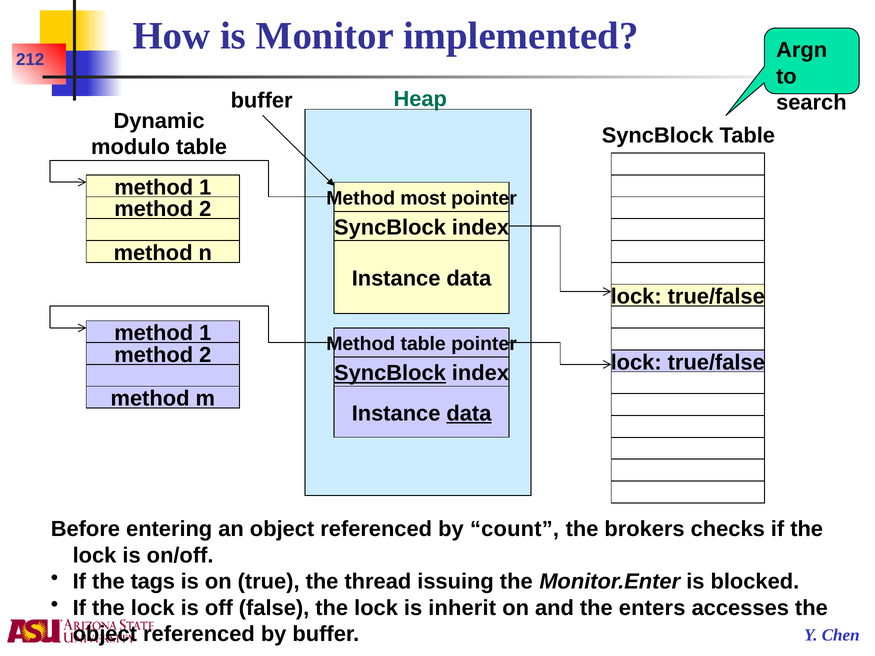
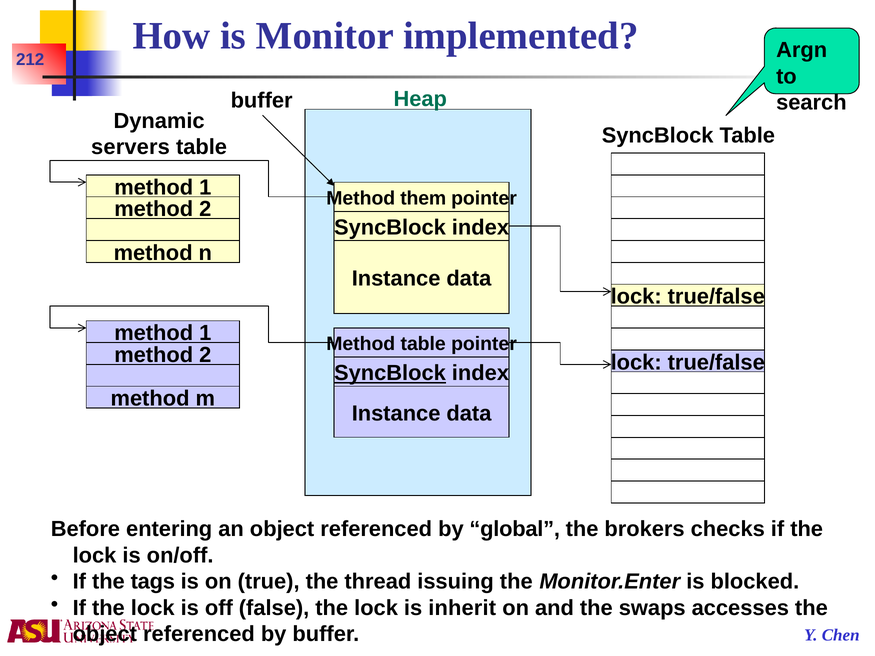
modulo: modulo -> servers
most: most -> them
data at (469, 413) underline: present -> none
count: count -> global
enters: enters -> swaps
